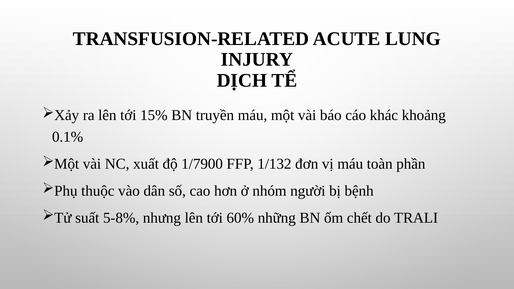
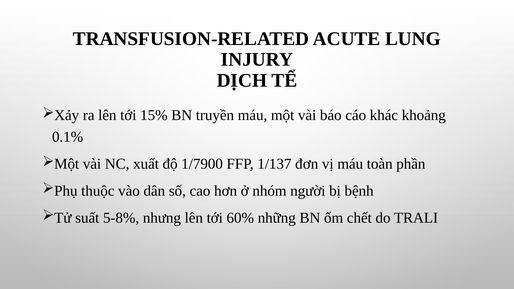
1/132: 1/132 -> 1/137
